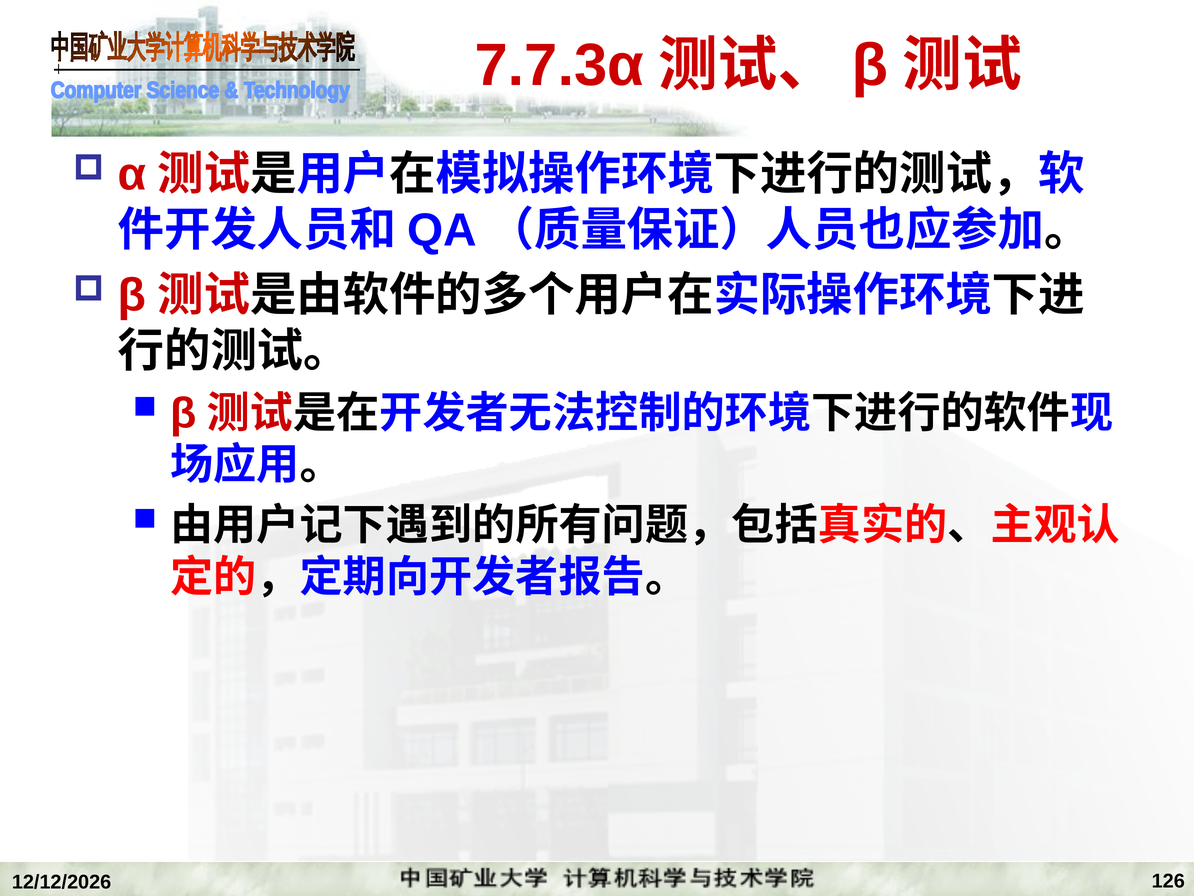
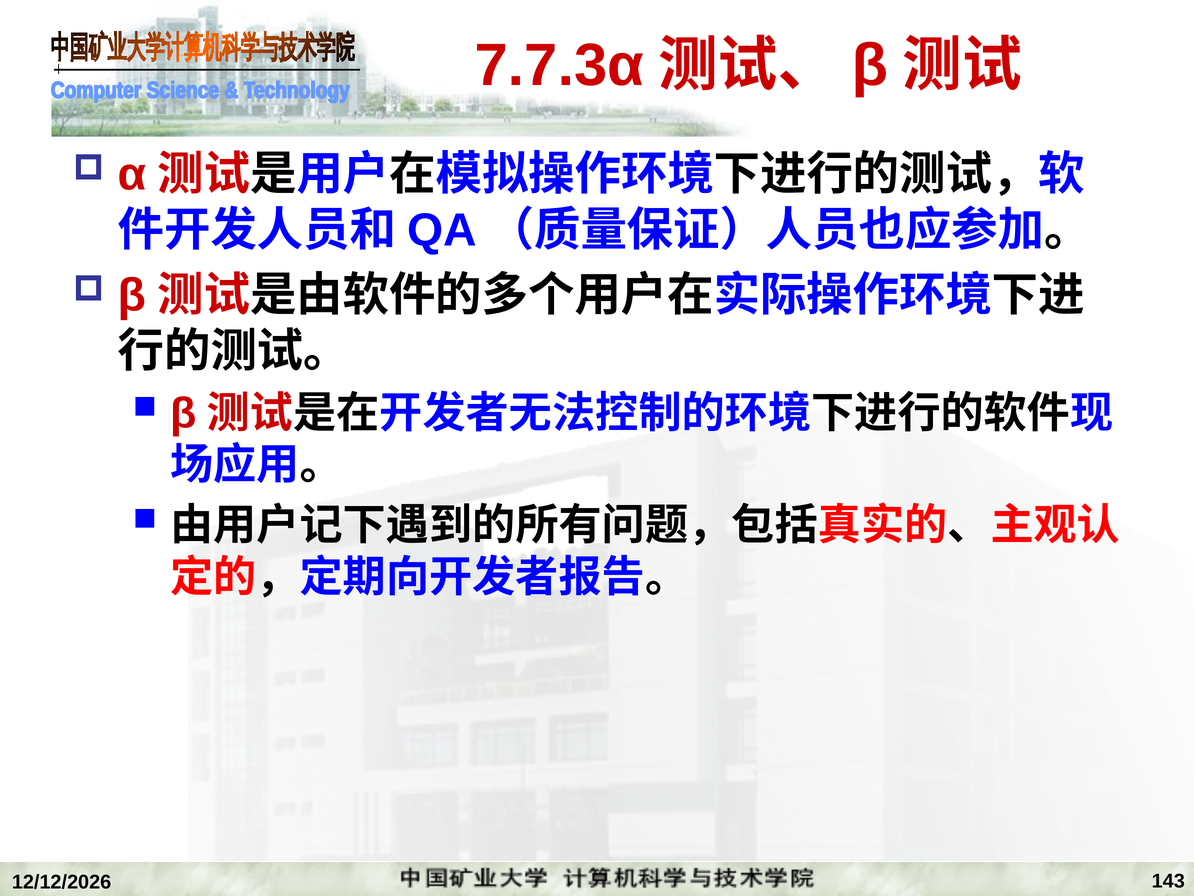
126: 126 -> 143
